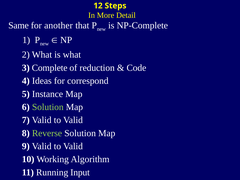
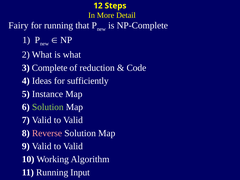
Same: Same -> Fairy
for another: another -> running
correspond: correspond -> sufficiently
Reverse colour: light green -> pink
